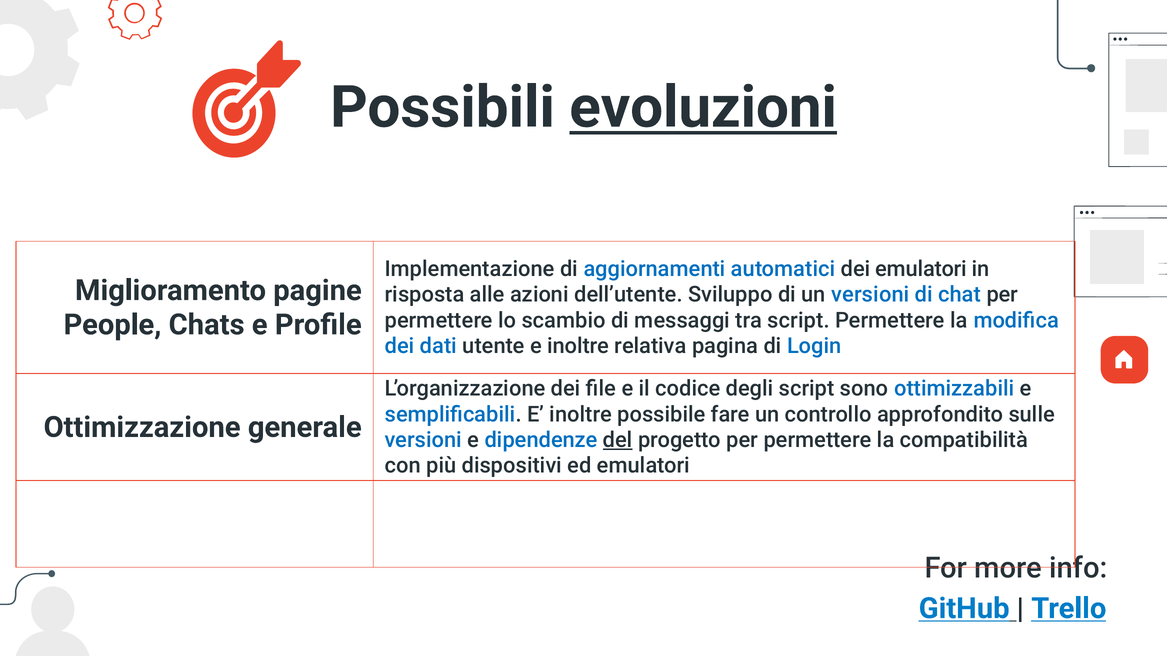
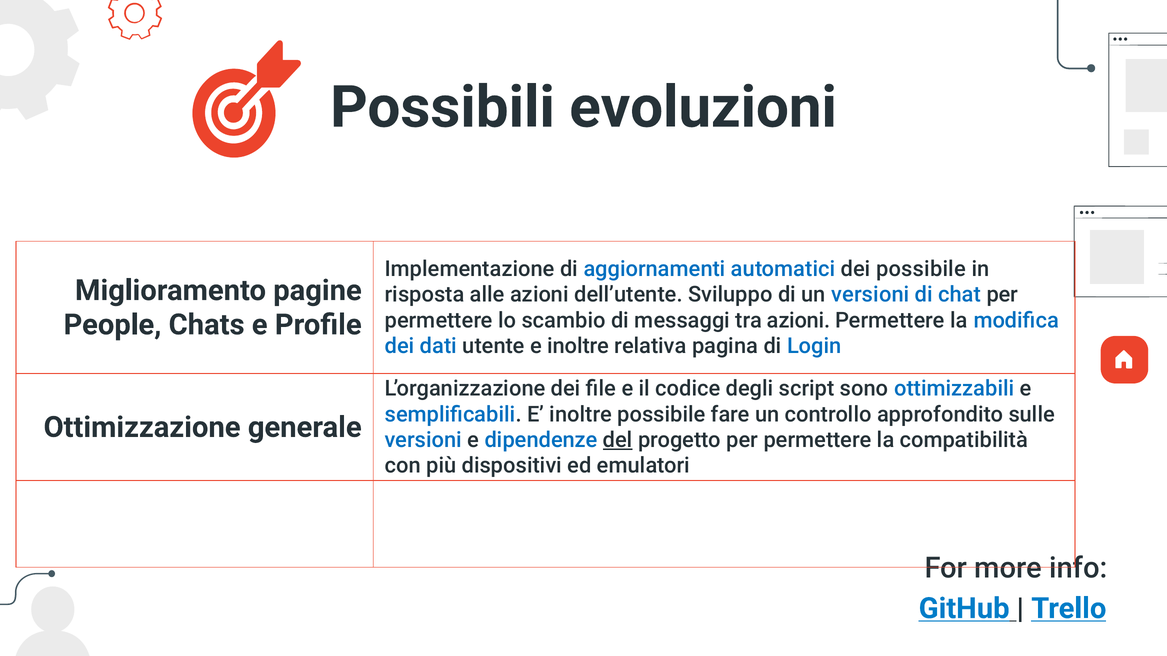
evoluzioni underline: present -> none
dei emulatori: emulatori -> possibile
tra script: script -> azioni
